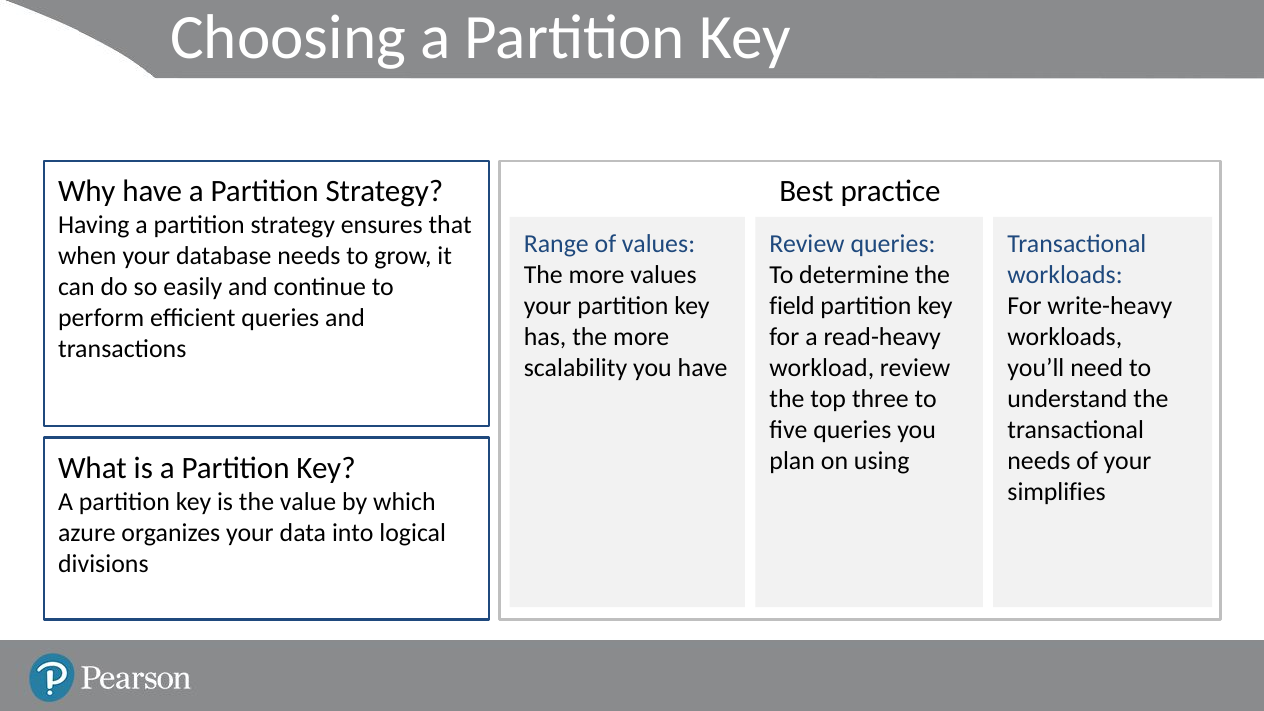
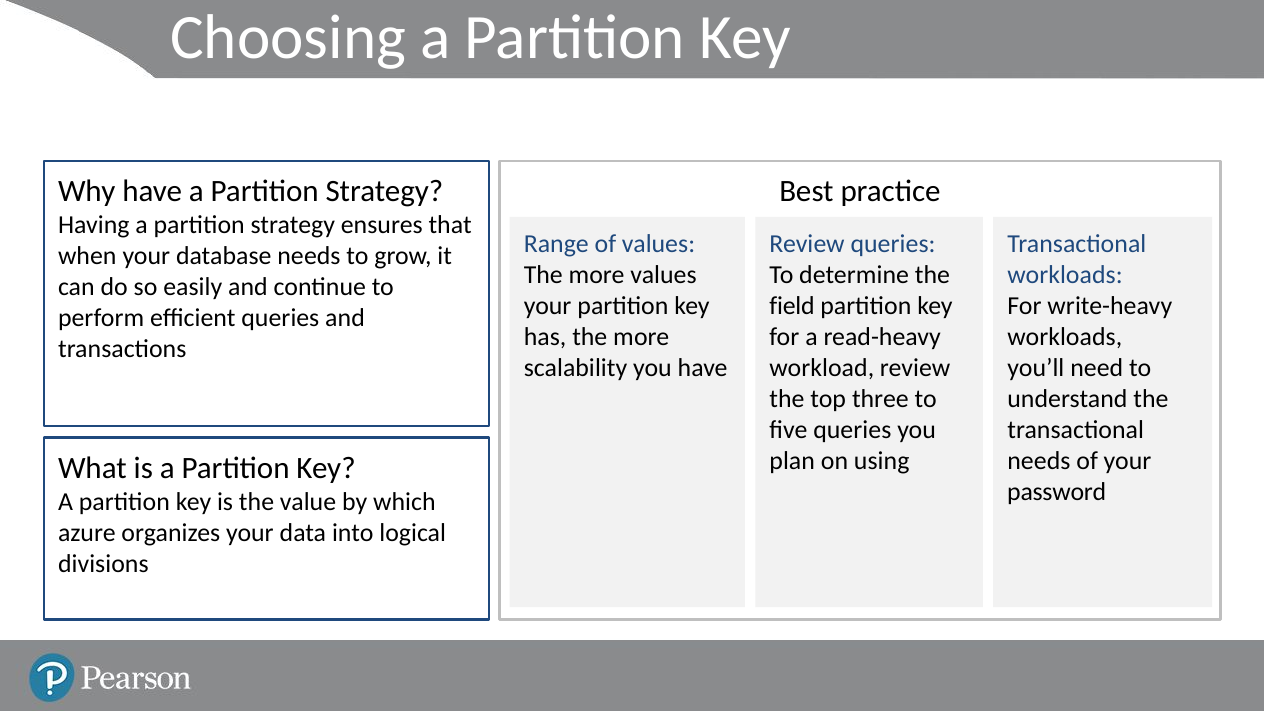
simplifies: simplifies -> password
